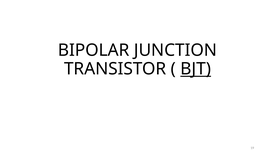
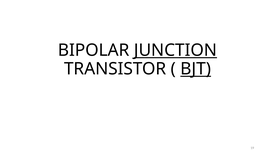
JUNCTION underline: none -> present
